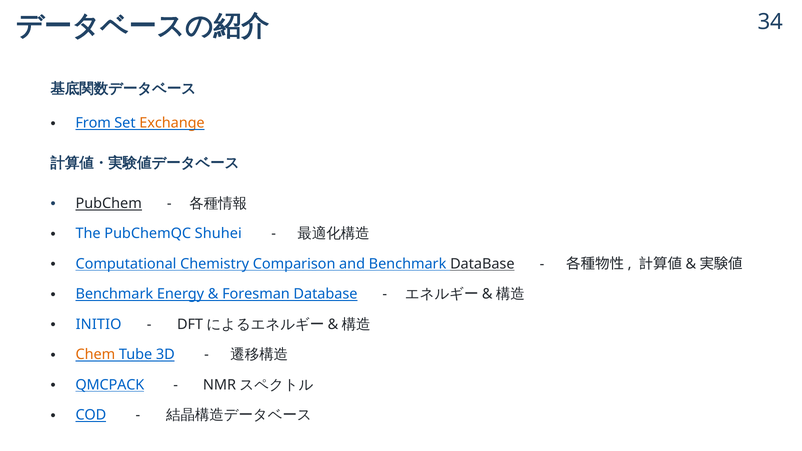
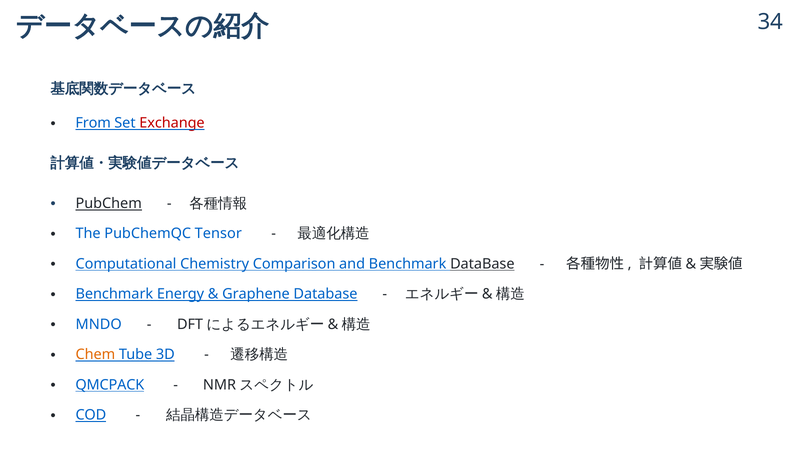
Exchange colour: orange -> red
Shuhei: Shuhei -> Tensor
Foresman: Foresman -> Graphene
INITIO: INITIO -> MNDO
